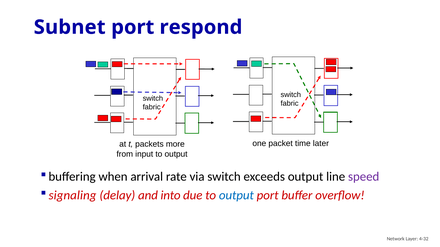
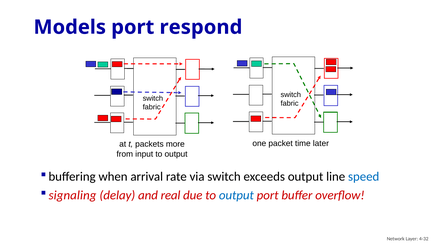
Subnet: Subnet -> Models
speed colour: purple -> blue
into: into -> real
